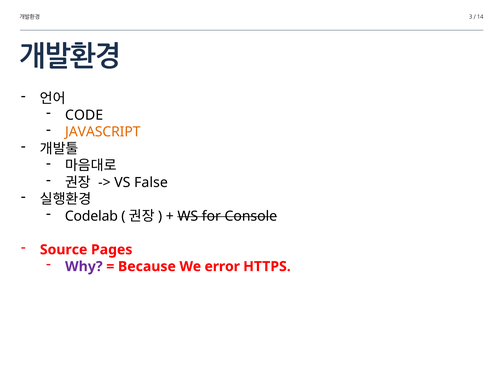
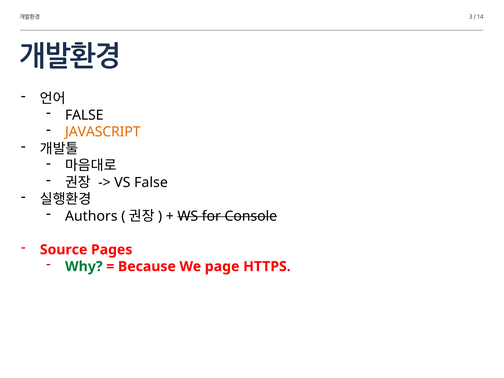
CODE at (84, 115): CODE -> FALSE
Codelab: Codelab -> Authors
Why colour: purple -> green
error: error -> page
